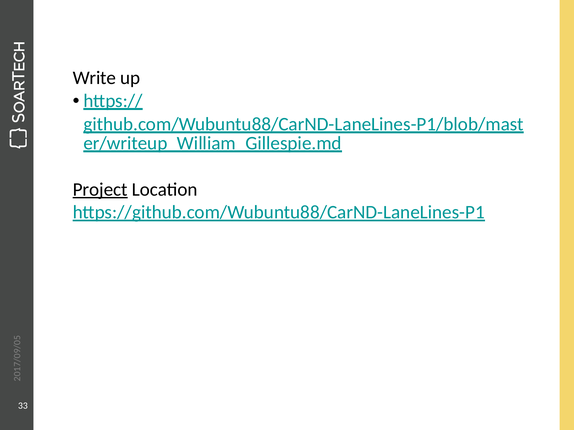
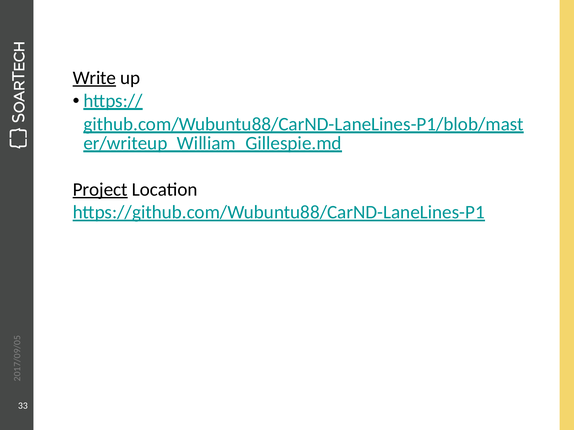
Write underline: none -> present
